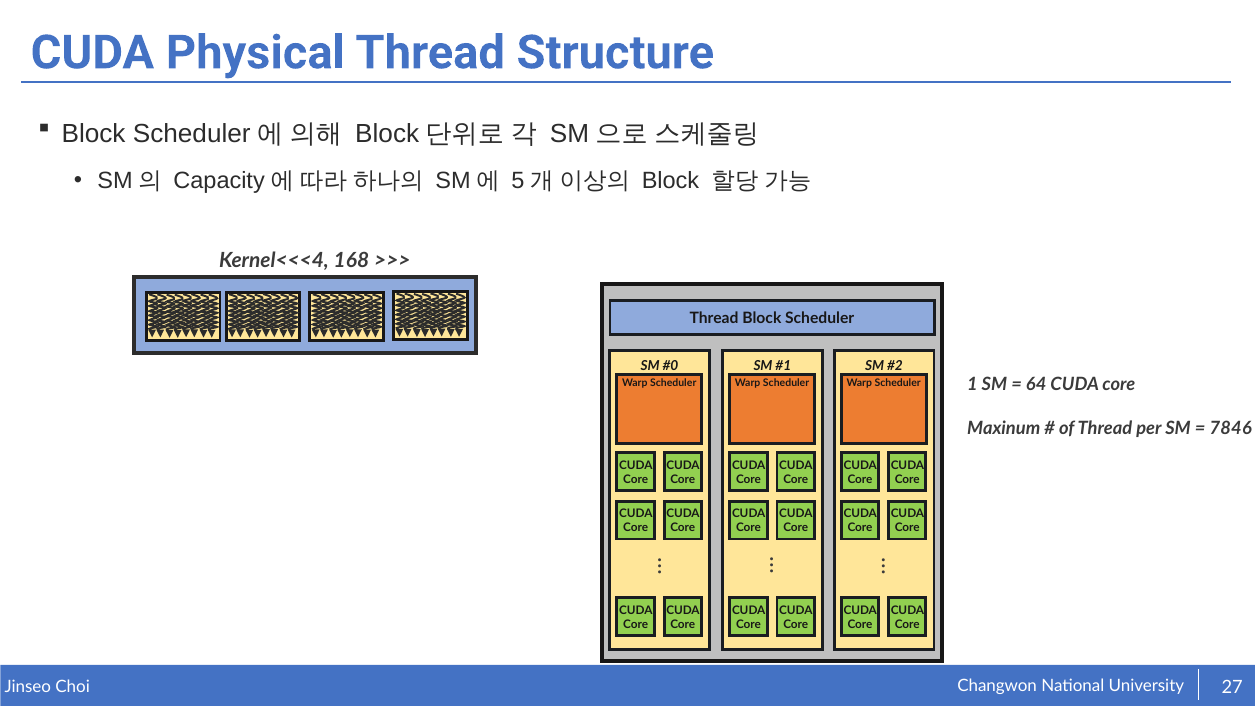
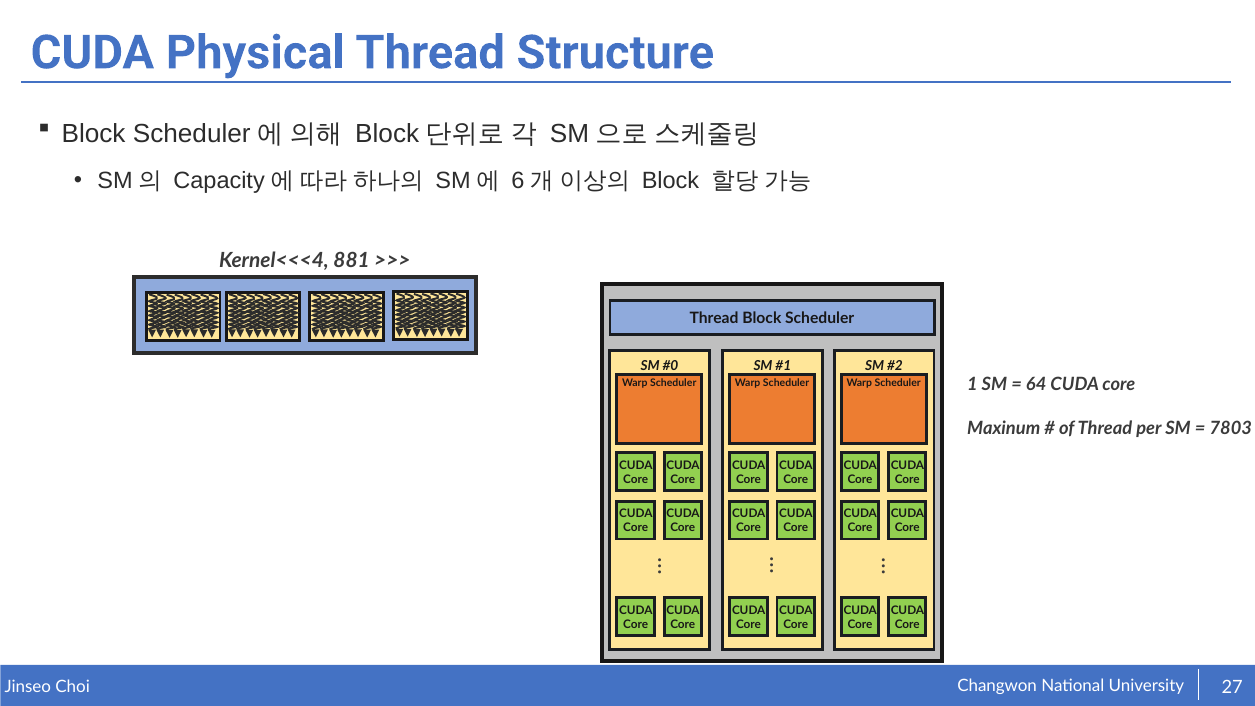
5: 5 -> 6
168: 168 -> 881
7846: 7846 -> 7803
